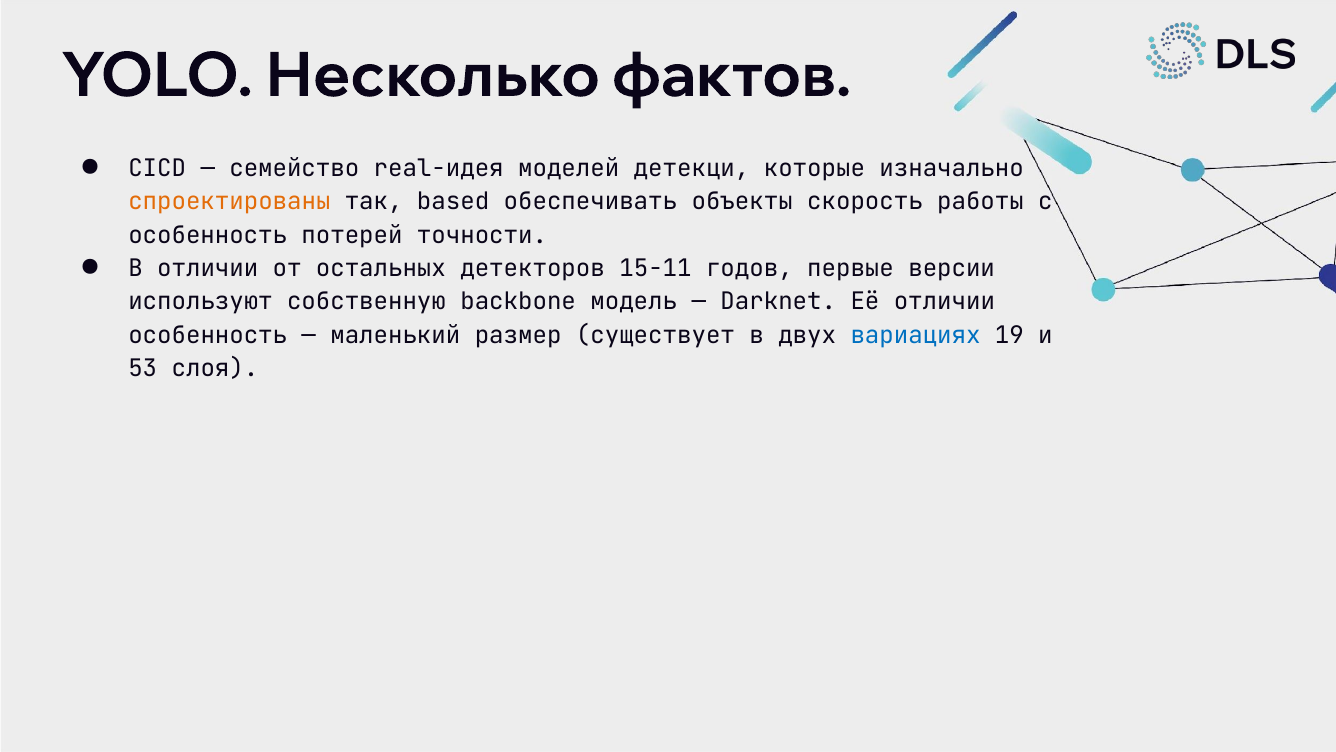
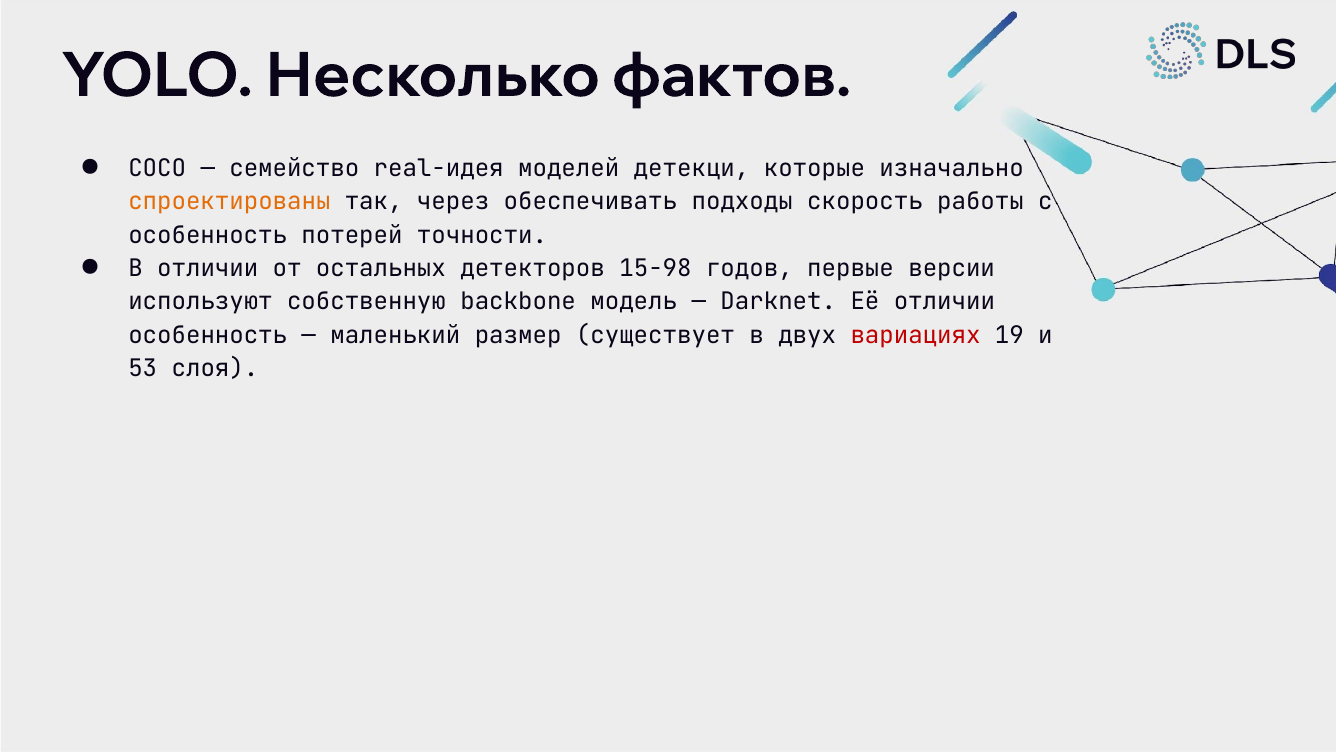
CICD: CICD -> COCO
based: based -> через
объекты: объекты -> подходы
15-11: 15-11 -> 15-98
вариациях colour: blue -> red
